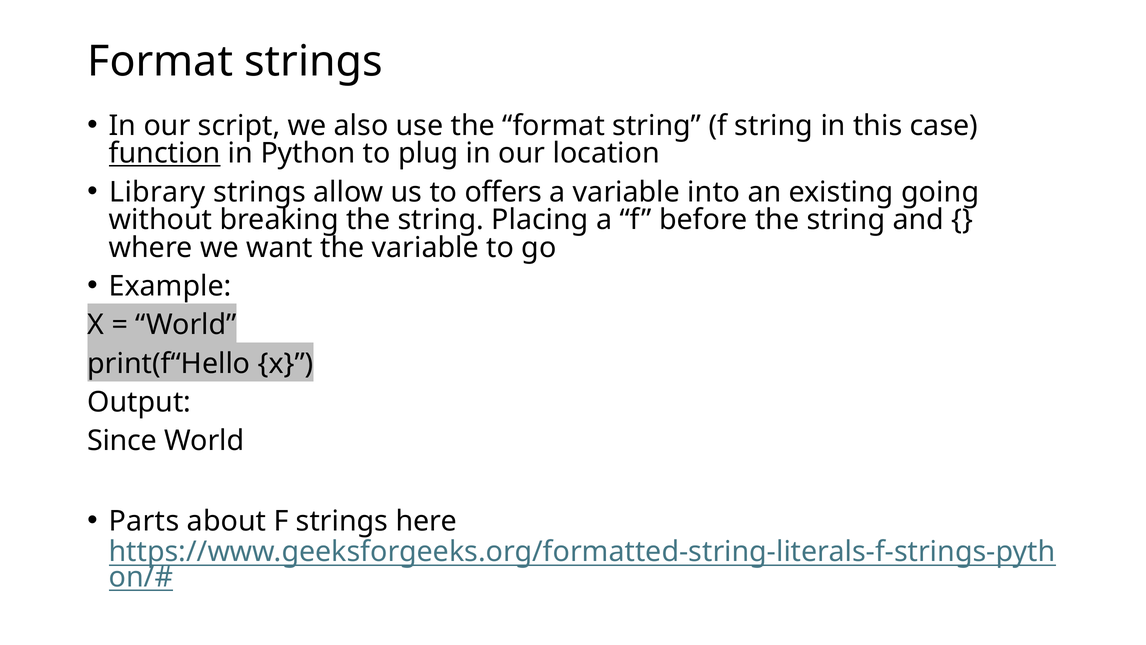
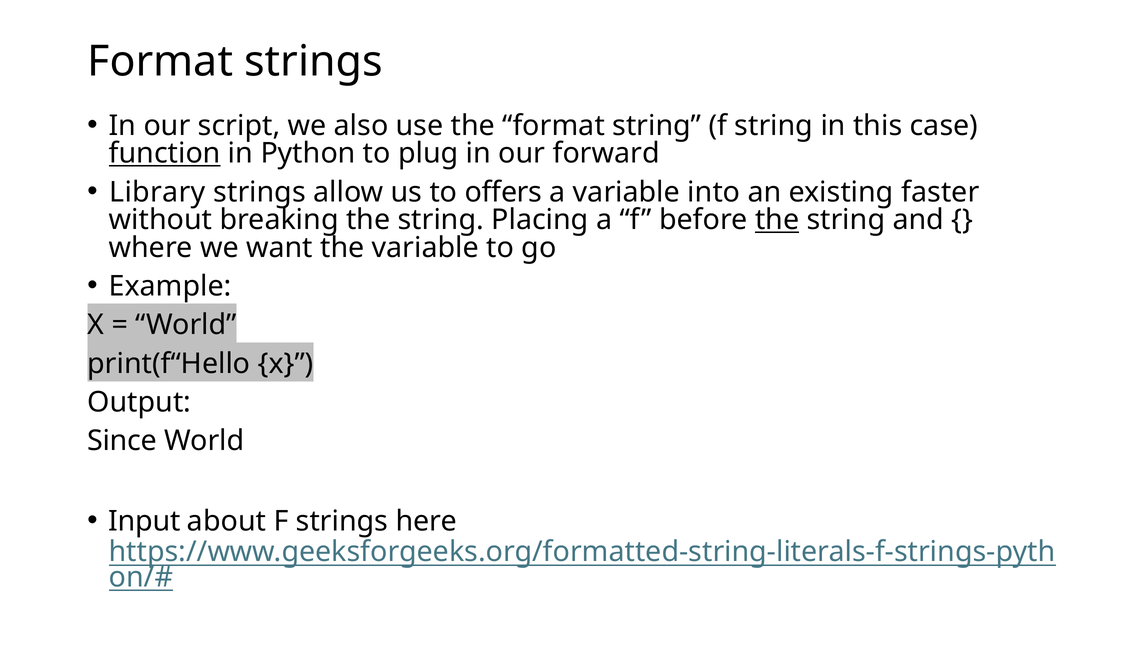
location: location -> forward
going: going -> faster
the at (777, 220) underline: none -> present
Parts: Parts -> Input
